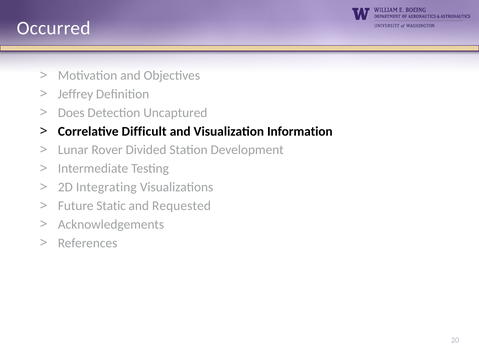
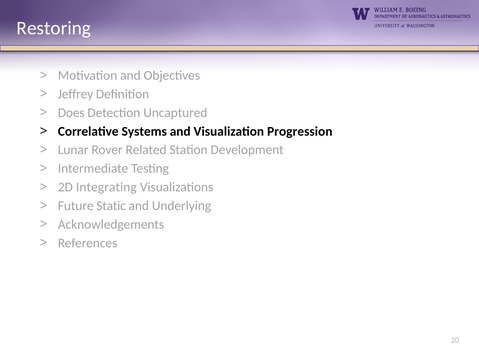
Occurred: Occurred -> Restoring
Difficult: Difficult -> Systems
Information: Information -> Progression
Divided: Divided -> Related
Requested: Requested -> Underlying
